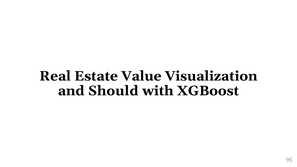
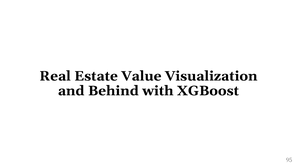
Should: Should -> Behind
